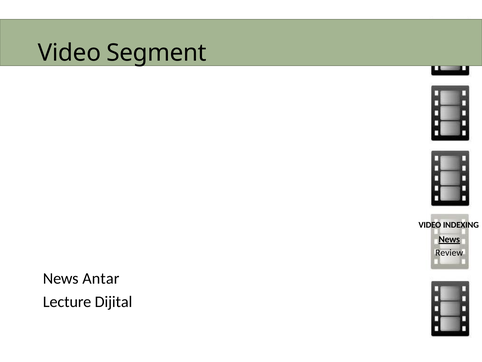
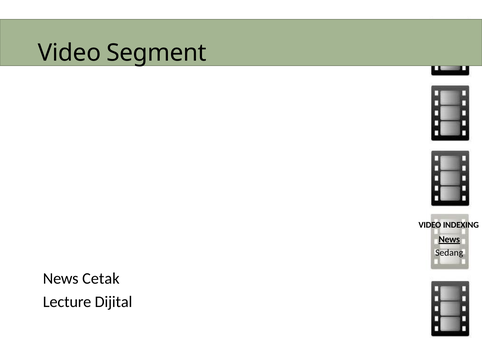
Review: Review -> Sedang
Antar: Antar -> Cetak
